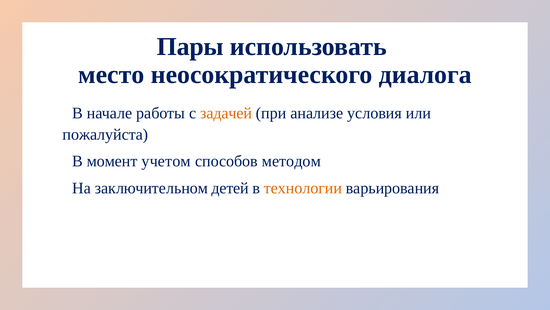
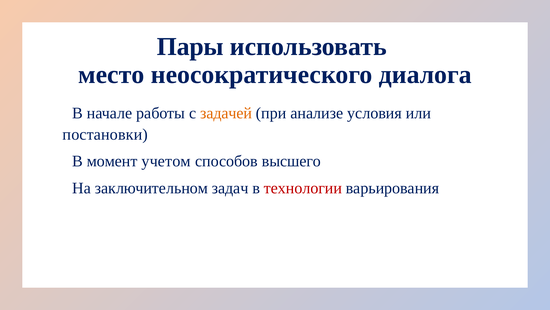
пожалуйста: пожалуйста -> постановки
методом: методом -> высшего
детей: детей -> задач
технологии colour: orange -> red
